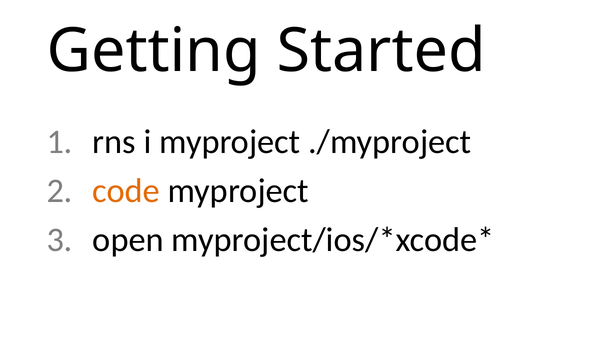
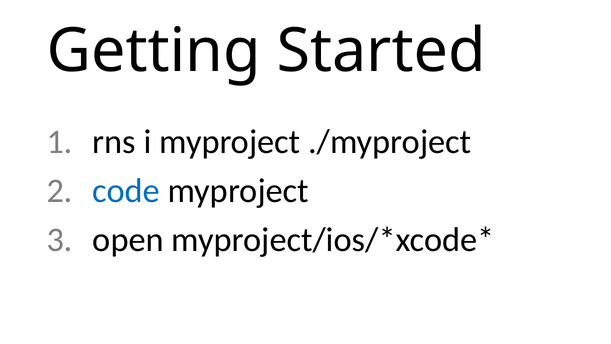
code colour: orange -> blue
